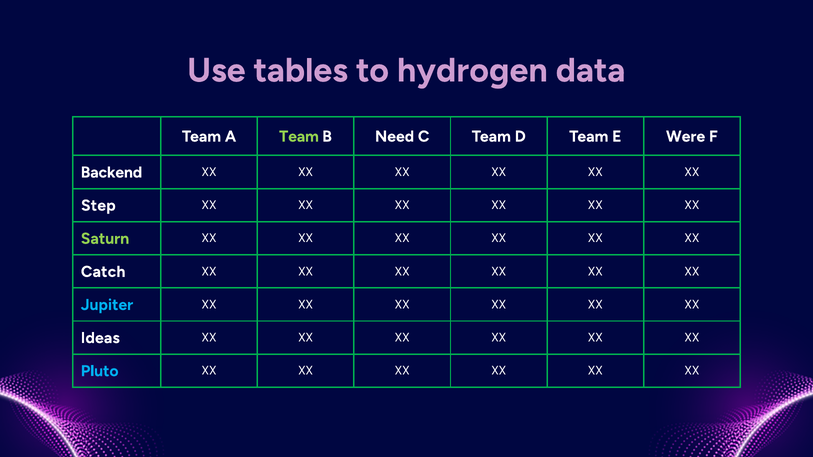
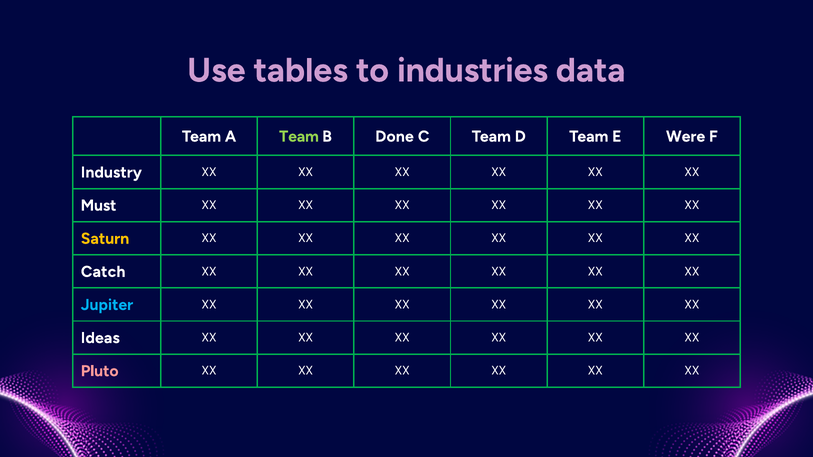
hydrogen: hydrogen -> industries
Need: Need -> Done
Backend: Backend -> Industry
Step: Step -> Must
Saturn colour: light green -> yellow
Pluto colour: light blue -> pink
